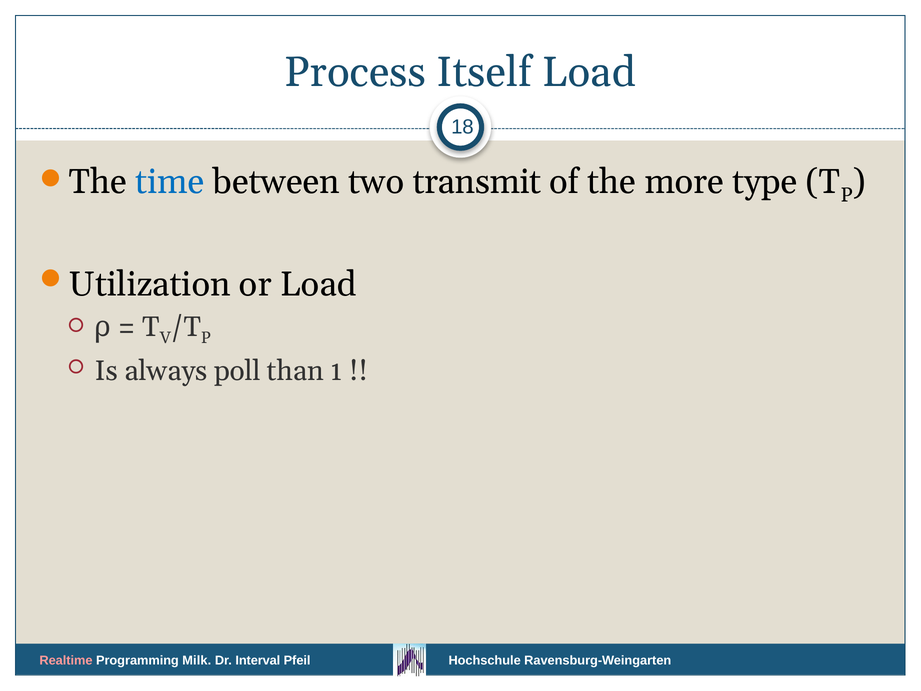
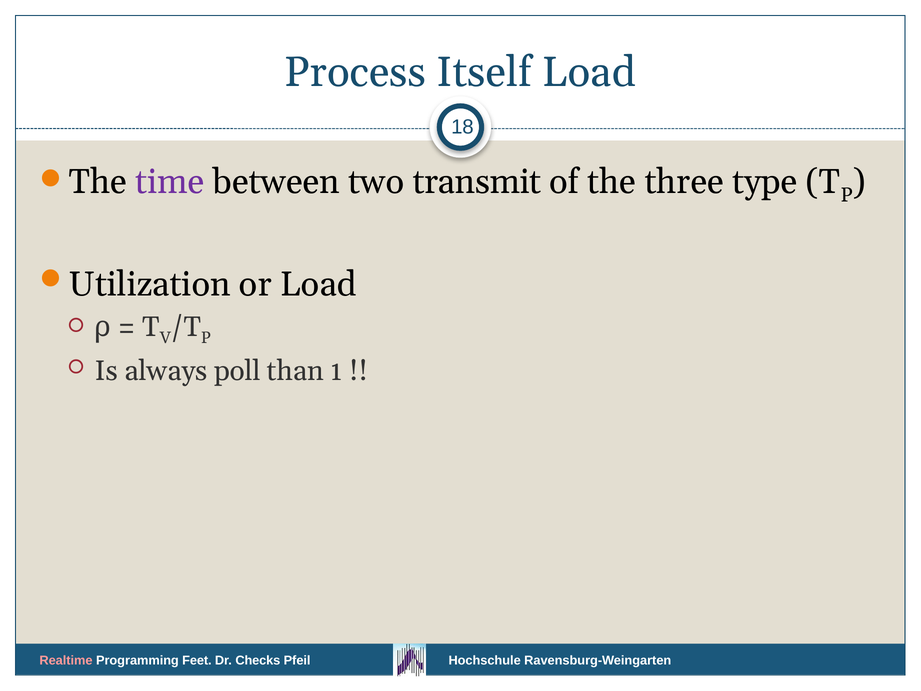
time colour: blue -> purple
more: more -> three
Milk: Milk -> Feet
Interval: Interval -> Checks
